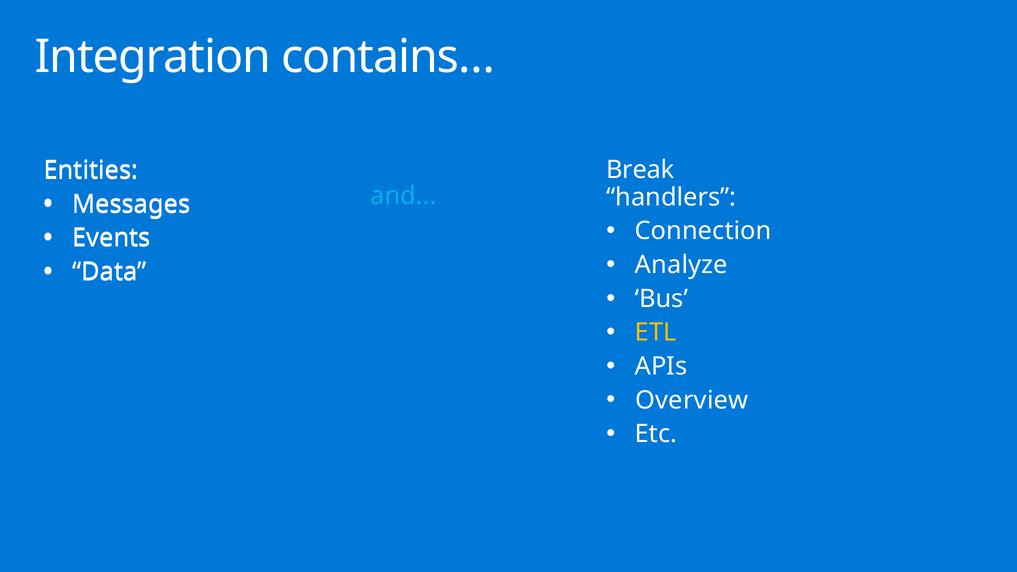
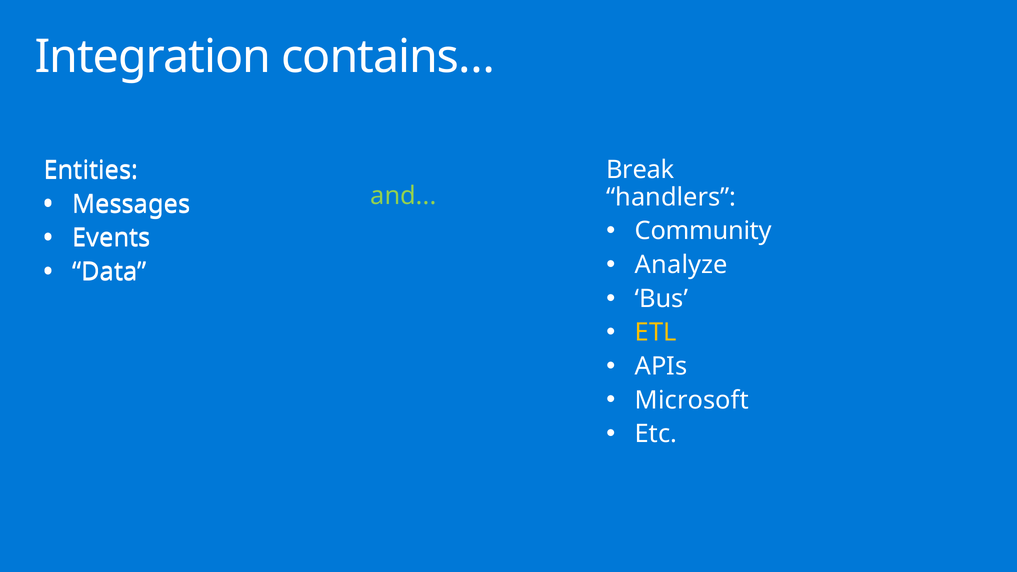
and colour: light blue -> light green
Connection: Connection -> Community
Overview: Overview -> Microsoft
